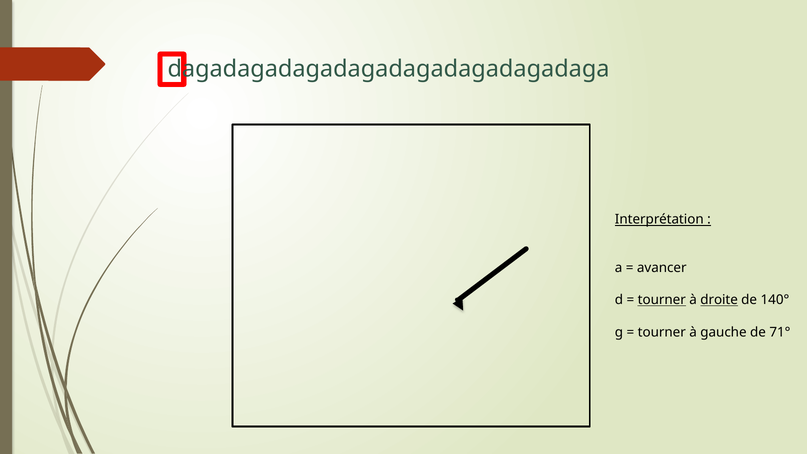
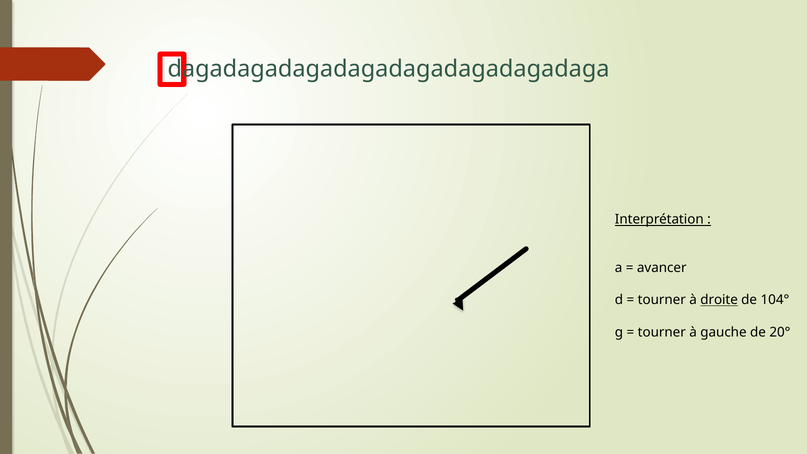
tourner at (662, 300) underline: present -> none
140°: 140° -> 104°
71°: 71° -> 20°
